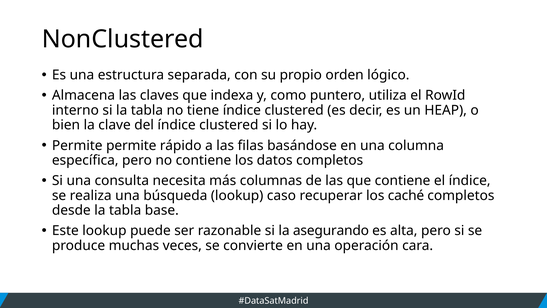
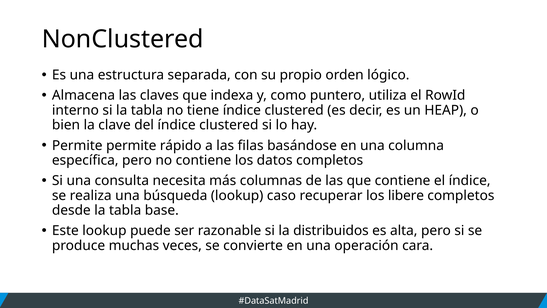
caché: caché -> libere
asegurando: asegurando -> distribuidos
